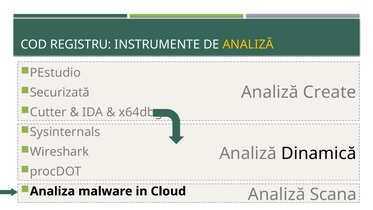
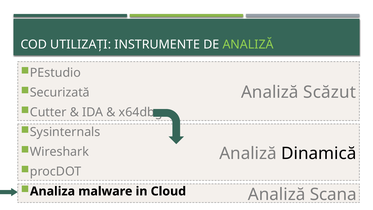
REGISTRU: REGISTRU -> UTILIZAȚI
ANALIZĂ at (248, 44) colour: yellow -> light green
Create: Create -> Scăzut
